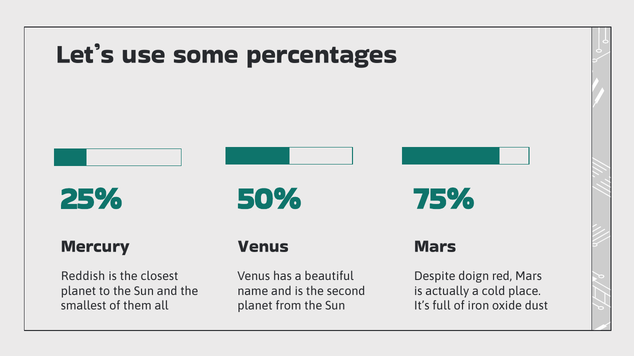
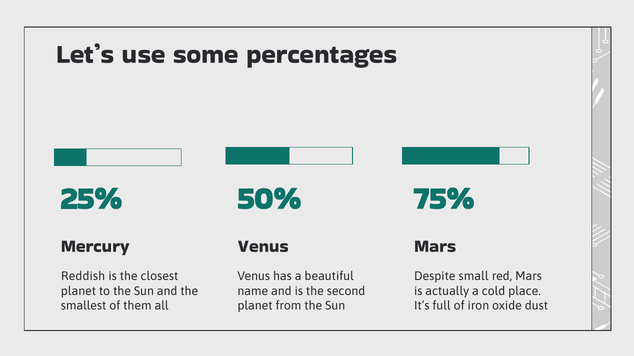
doign: doign -> small
